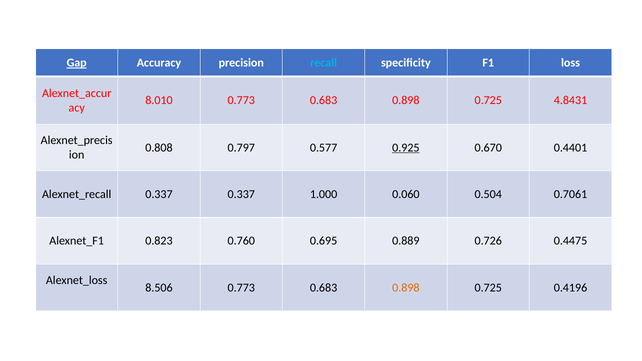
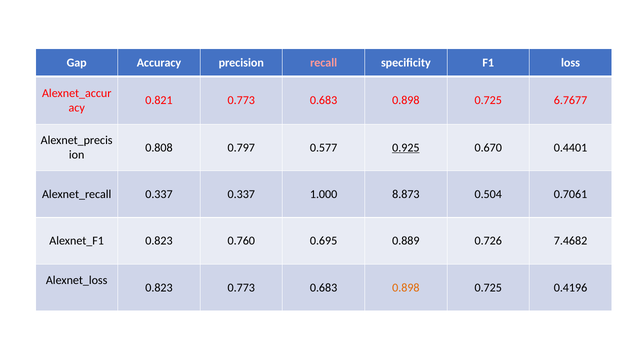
Gap underline: present -> none
recall colour: light blue -> pink
8.010: 8.010 -> 0.821
4.8431: 4.8431 -> 6.7677
0.060: 0.060 -> 8.873
0.4475: 0.4475 -> 7.4682
8.506 at (159, 288): 8.506 -> 0.823
